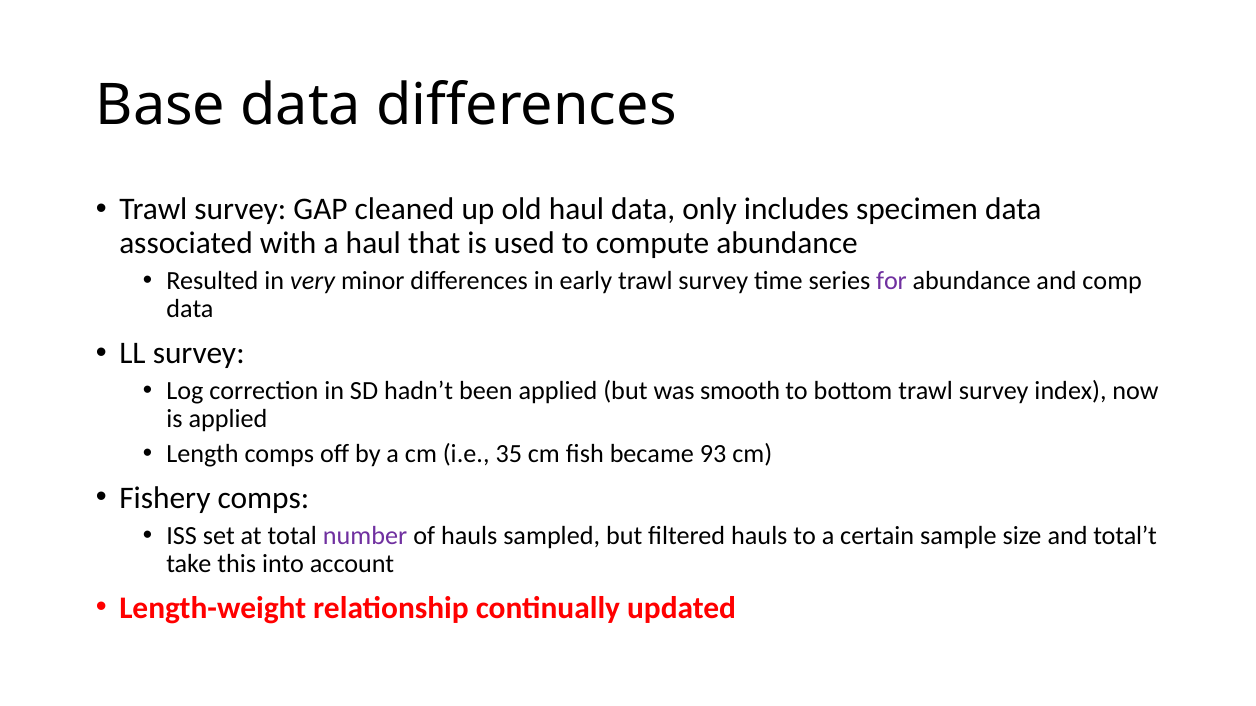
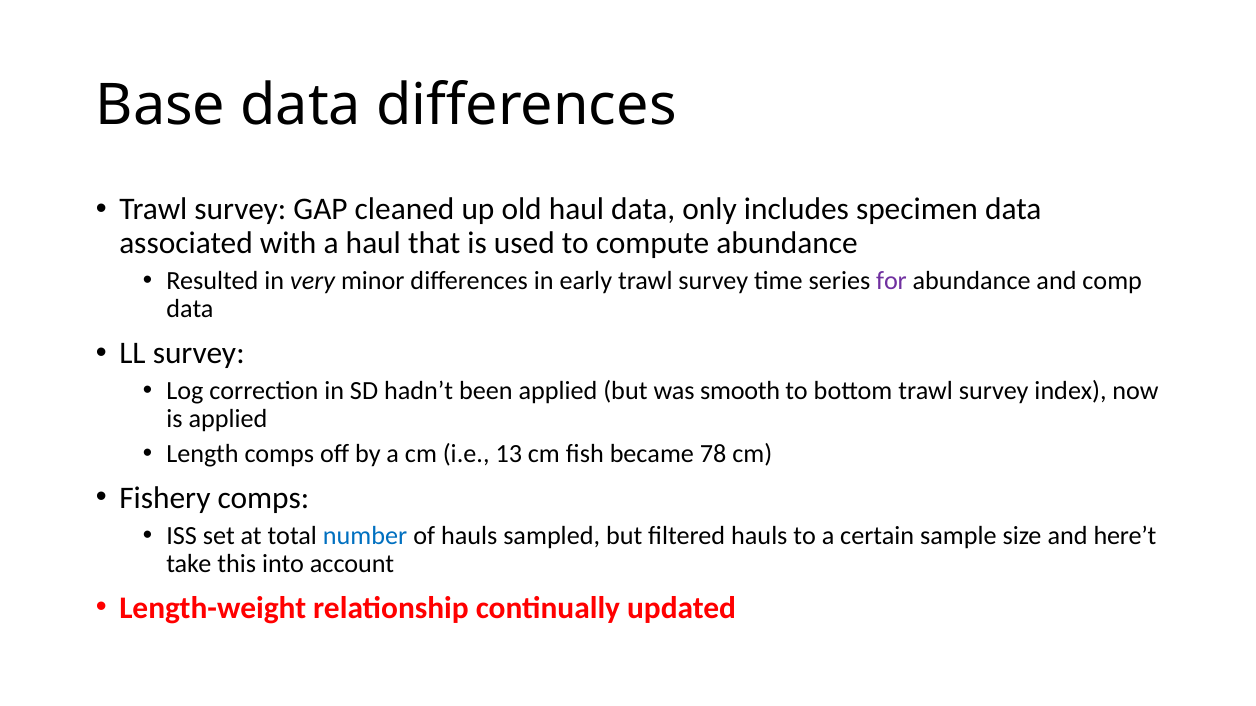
35: 35 -> 13
93: 93 -> 78
number colour: purple -> blue
total’t: total’t -> here’t
